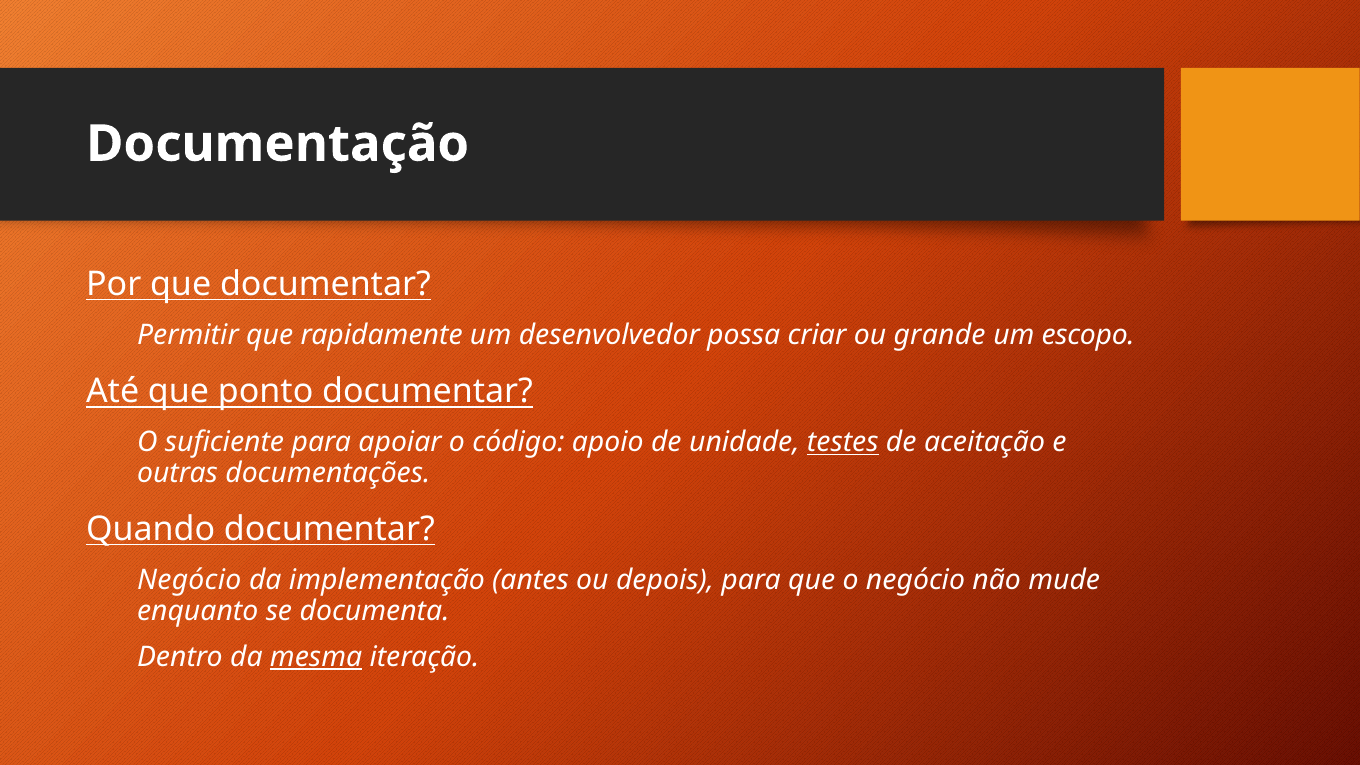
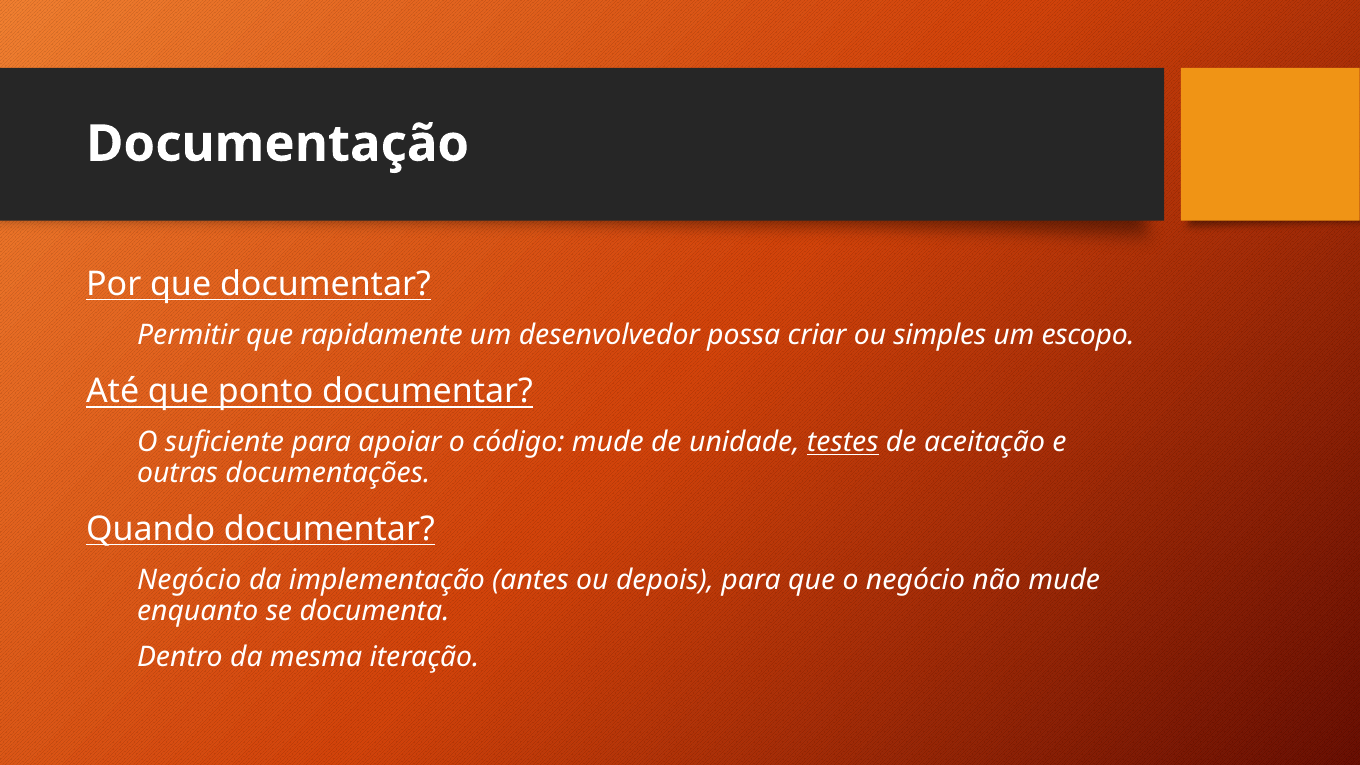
grande: grande -> simples
código apoio: apoio -> mude
mesma underline: present -> none
